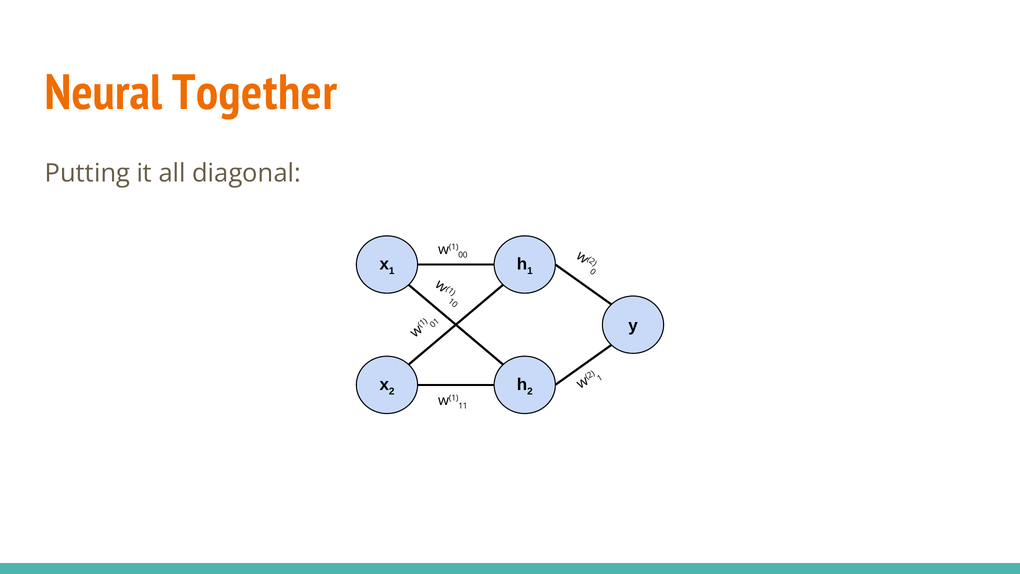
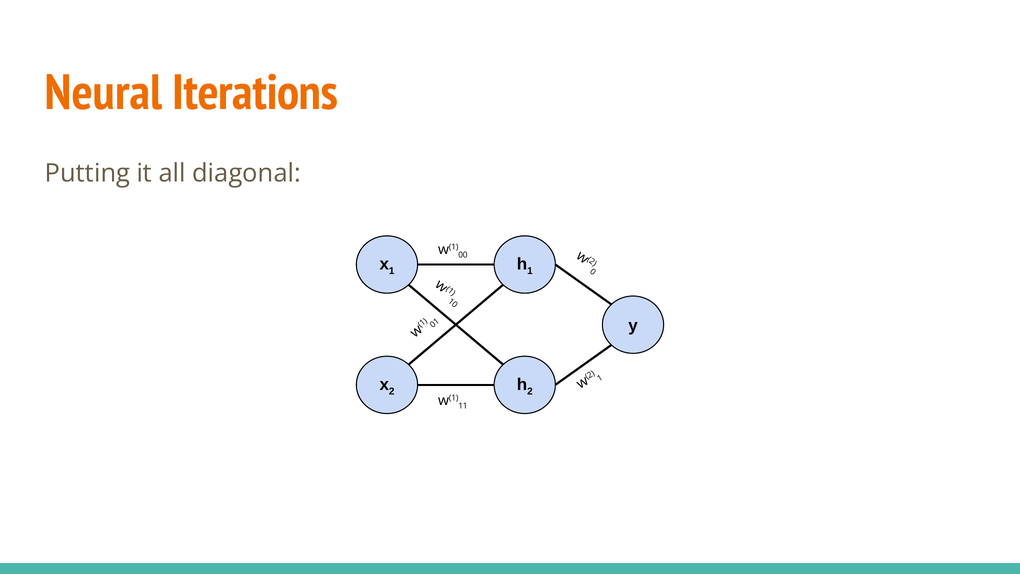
Together: Together -> Iterations
